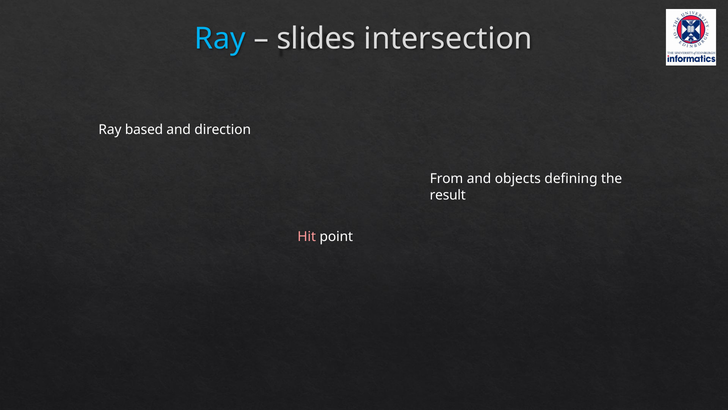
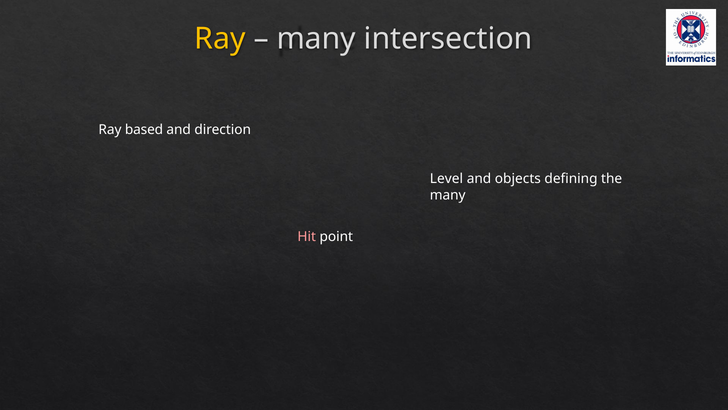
Ray at (220, 39) colour: light blue -> yellow
slides at (316, 39): slides -> many
From: From -> Level
result at (448, 195): result -> many
